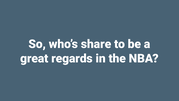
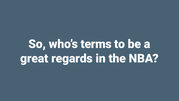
share: share -> terms
